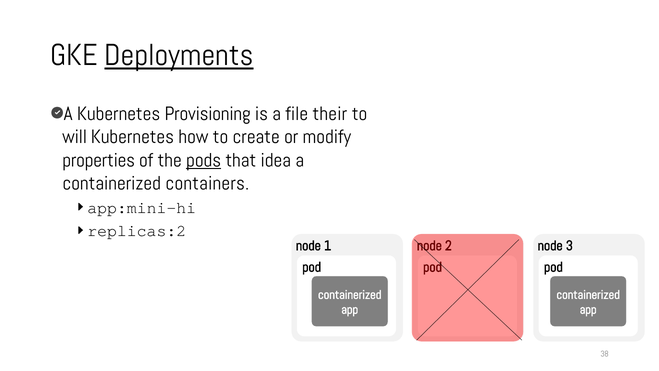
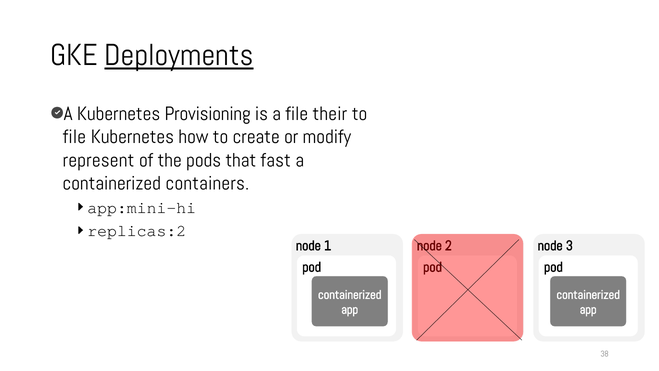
will at (75, 137): will -> file
properties: properties -> represent
pods underline: present -> none
idea: idea -> fast
